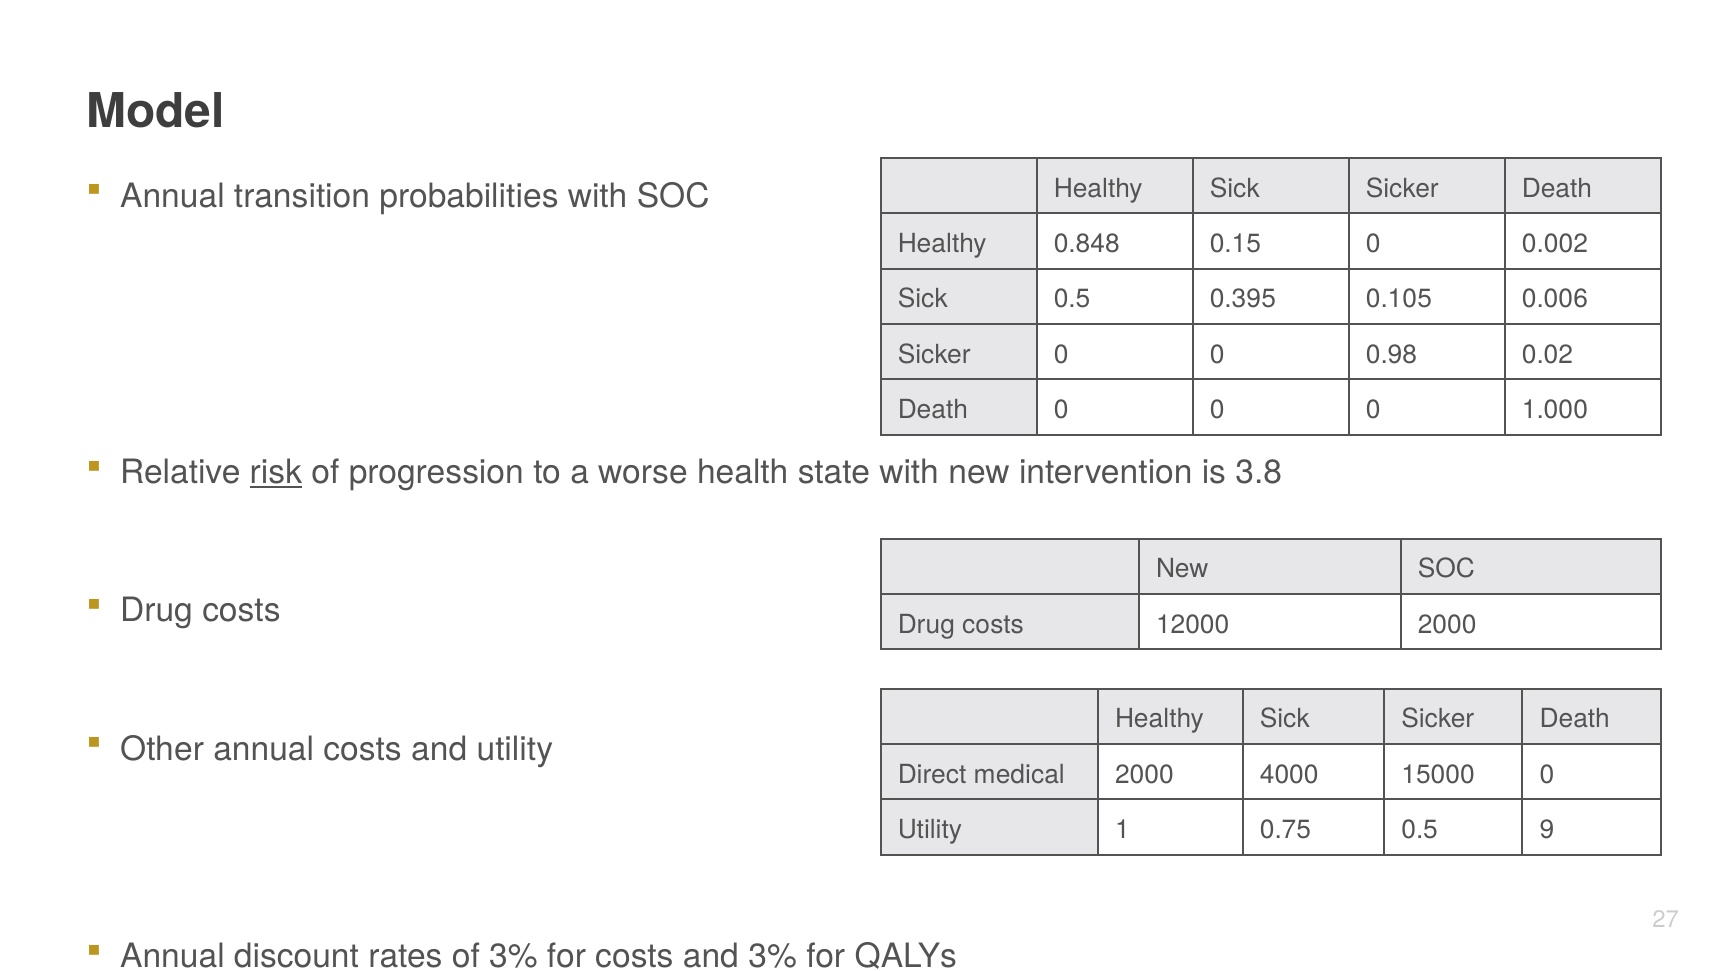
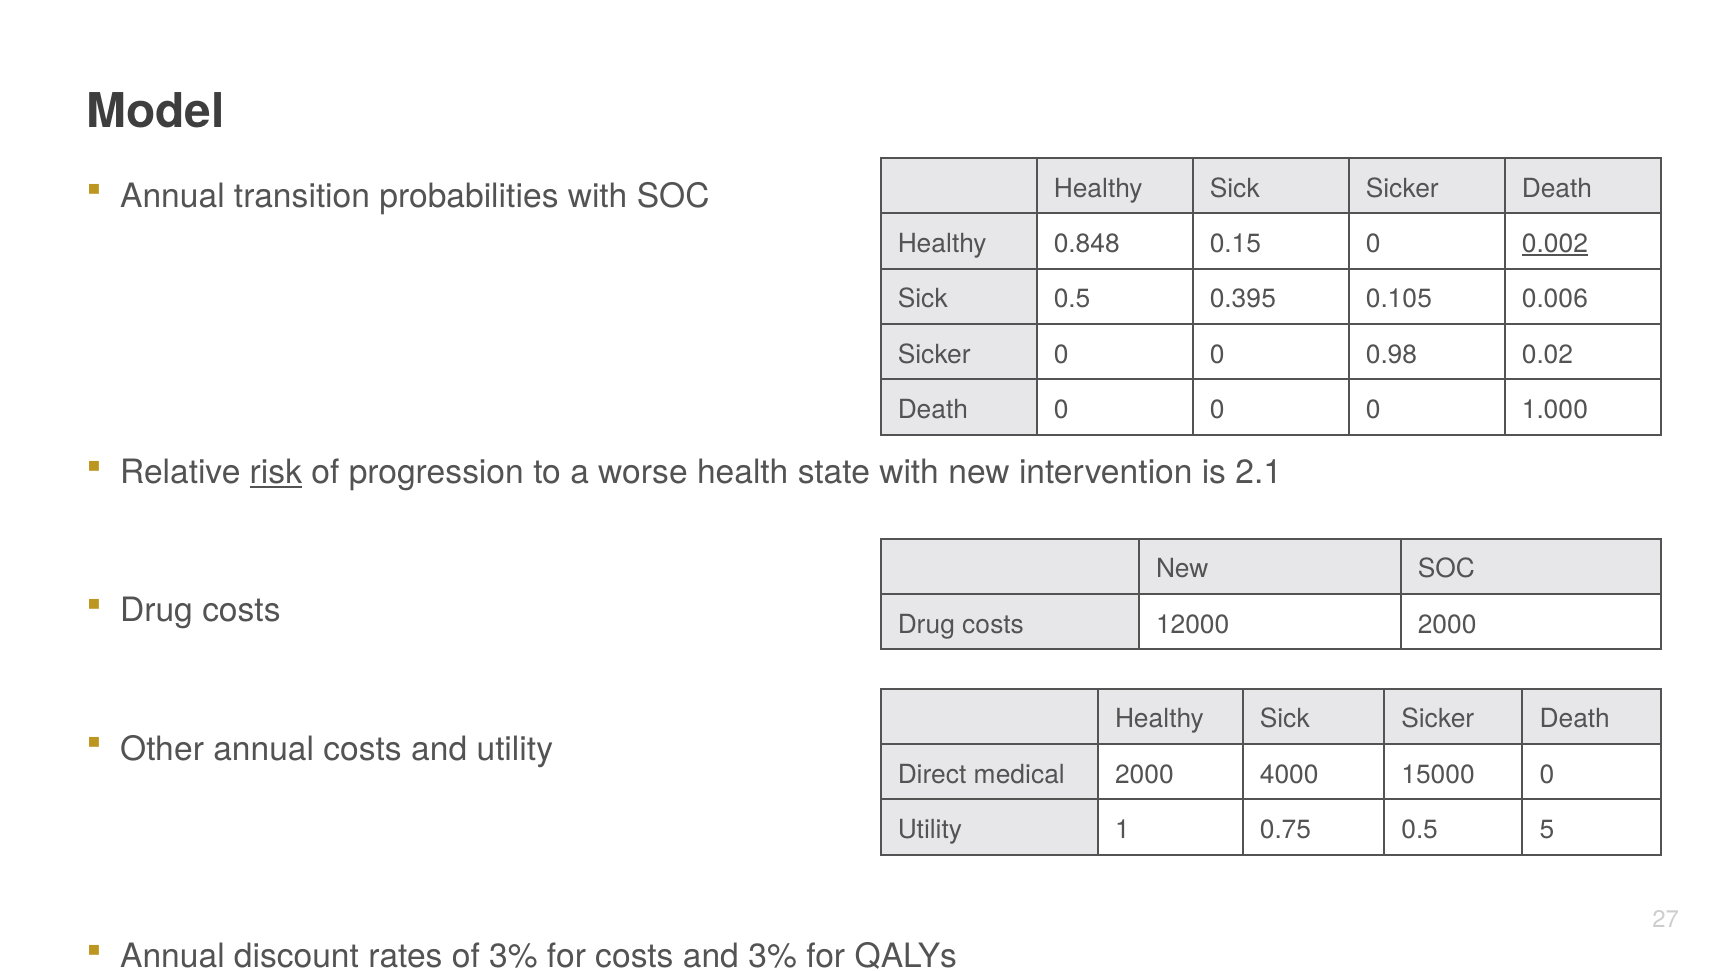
0.002 underline: none -> present
3.8: 3.8 -> 2.1
9: 9 -> 5
